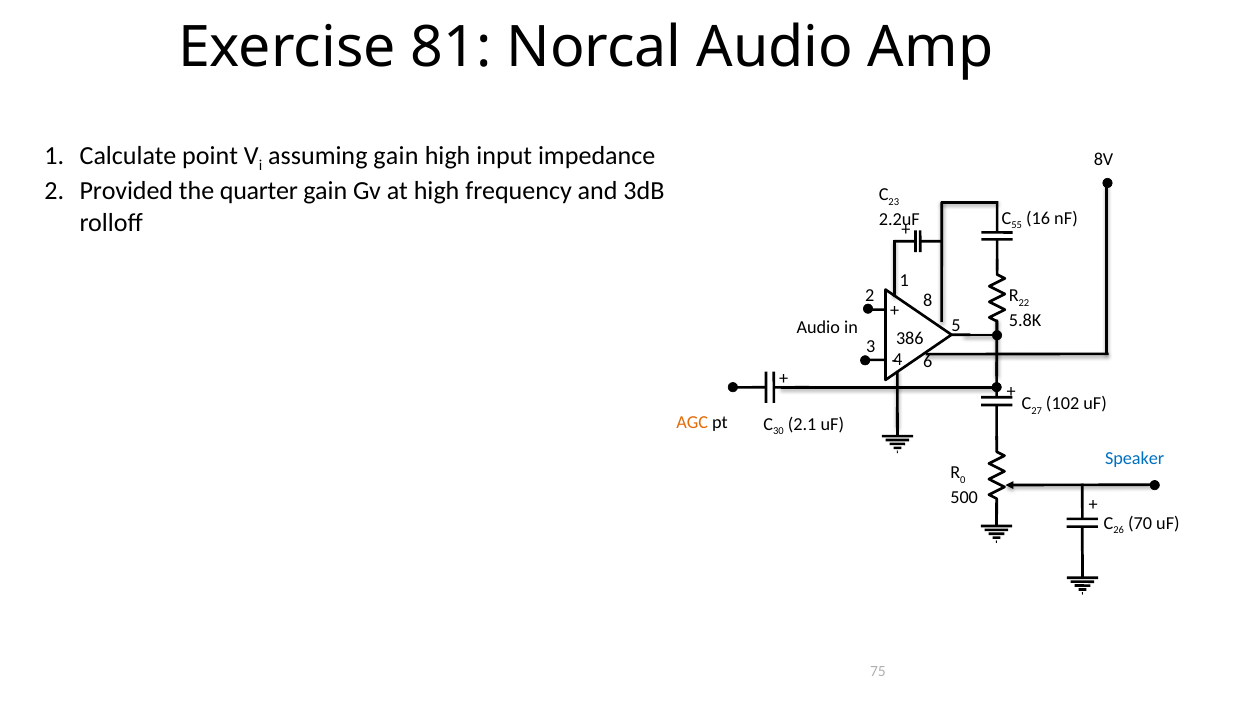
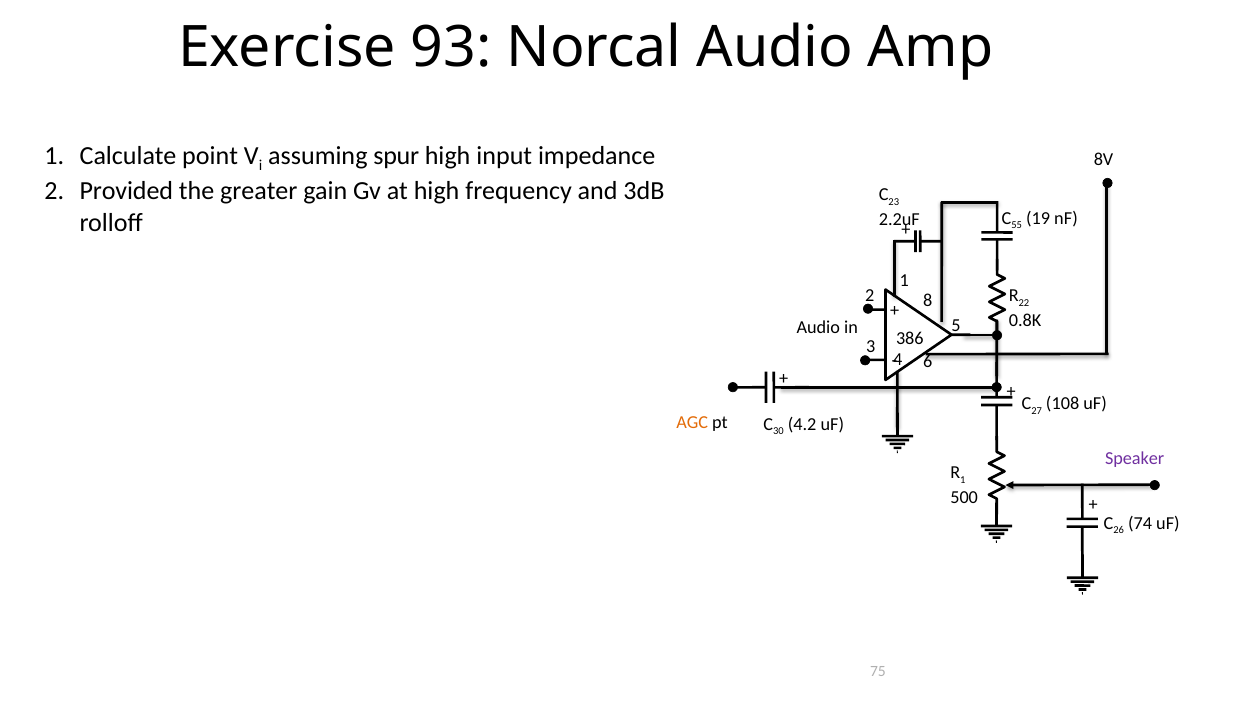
81: 81 -> 93
assuming gain: gain -> spur
quarter: quarter -> greater
16: 16 -> 19
5.8K: 5.8K -> 0.8K
102: 102 -> 108
2.1: 2.1 -> 4.2
Speaker colour: blue -> purple
0 at (963, 480): 0 -> 1
70: 70 -> 74
